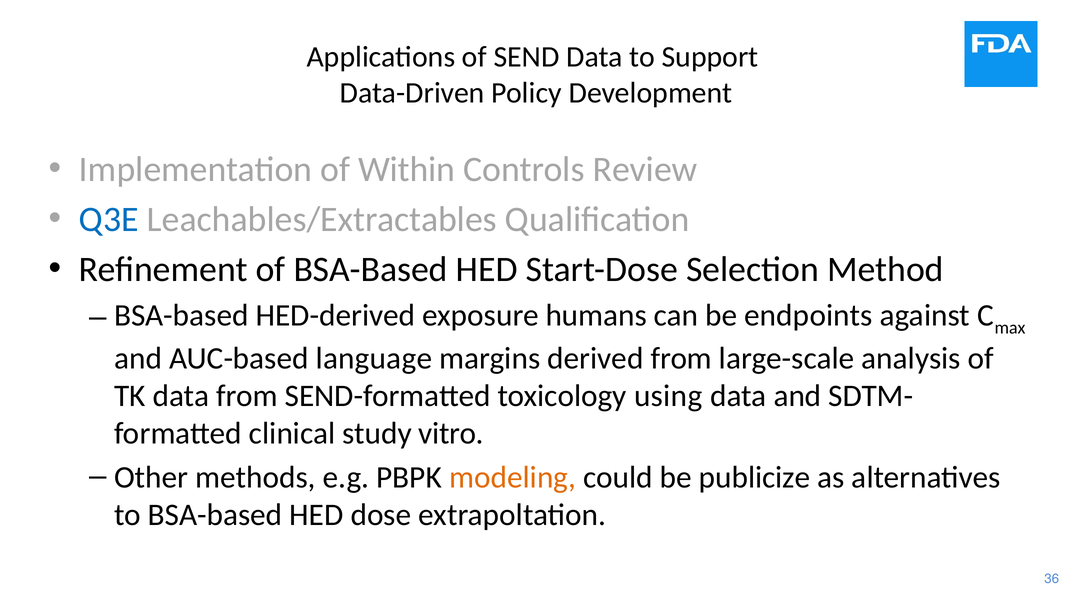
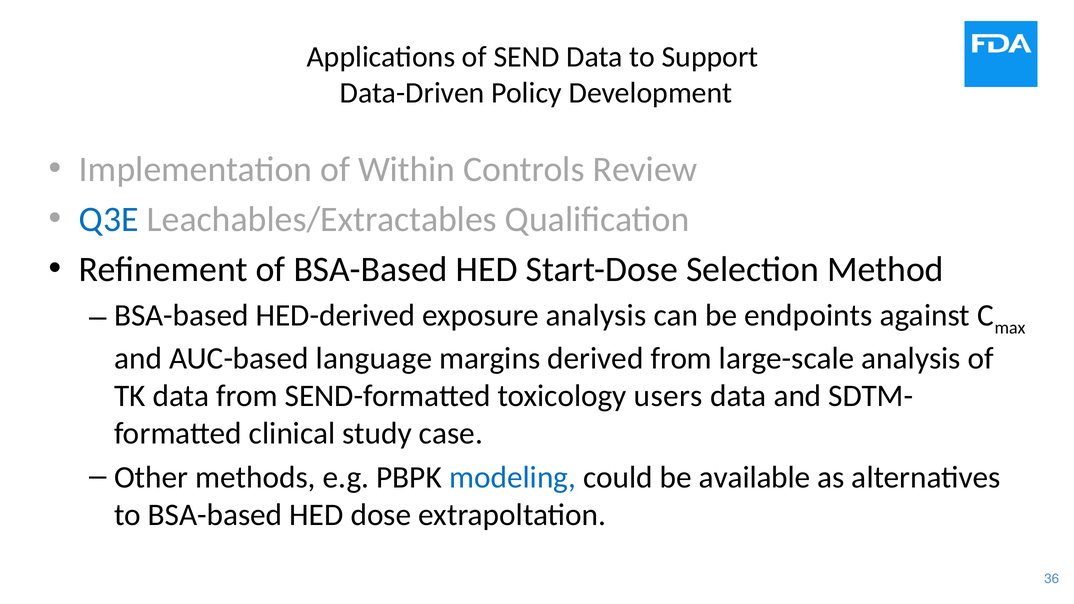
exposure humans: humans -> analysis
using: using -> users
vitro: vitro -> case
modeling colour: orange -> blue
publicize: publicize -> available
